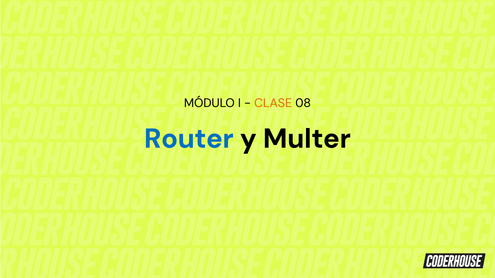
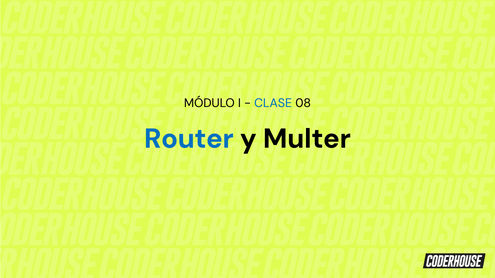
CLASE colour: orange -> blue
